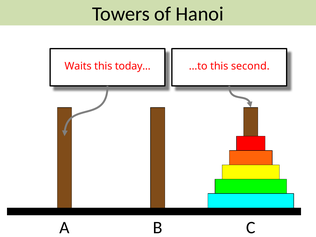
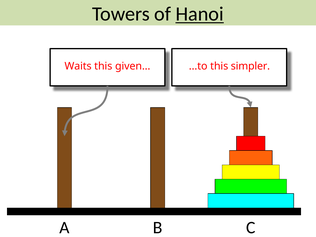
Hanoi underline: none -> present
today: today -> given
second: second -> simpler
